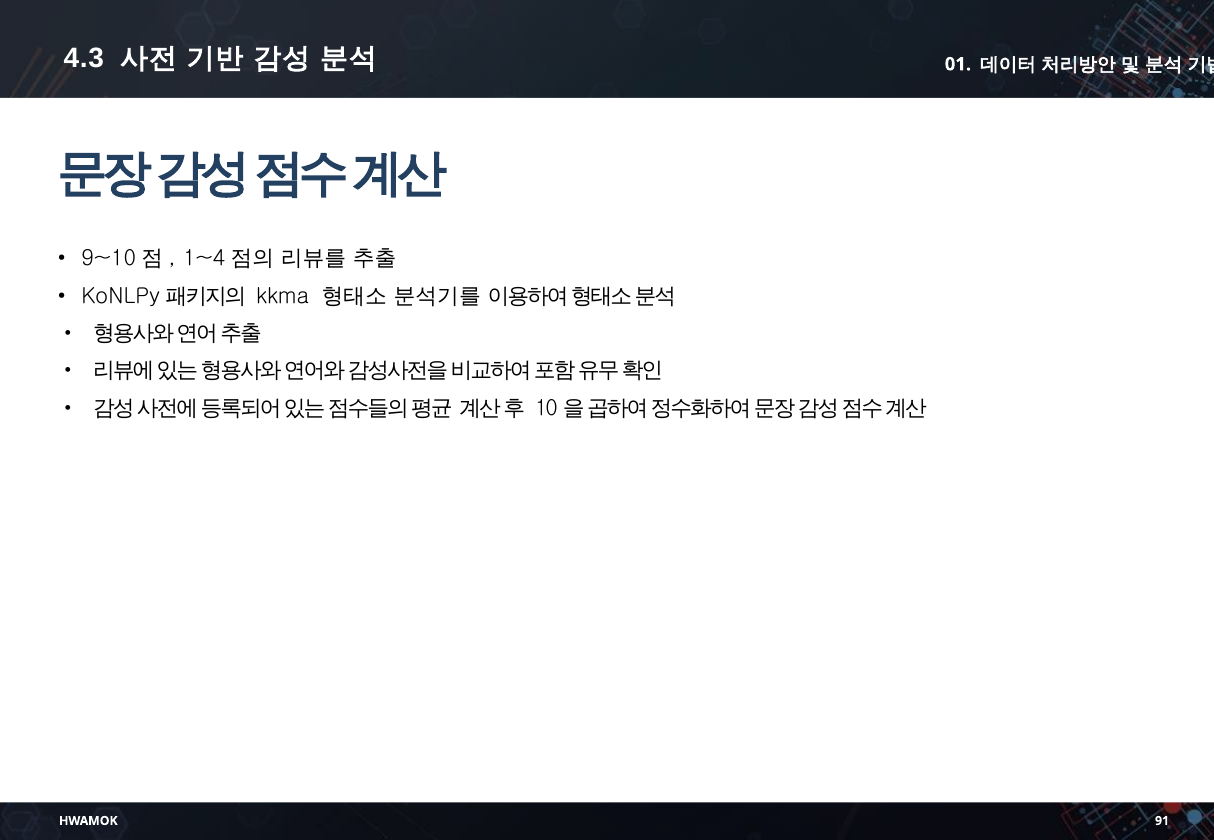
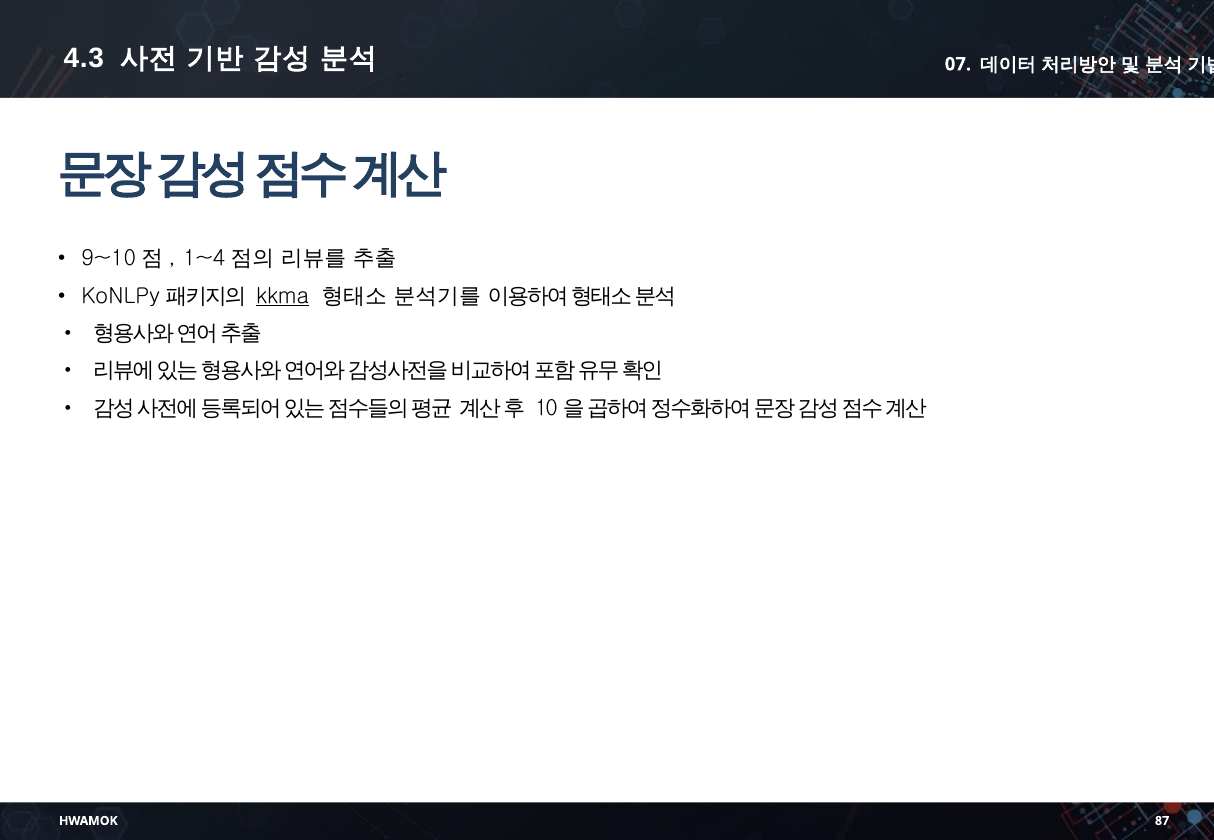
01: 01 -> 07
kkma underline: none -> present
91: 91 -> 87
